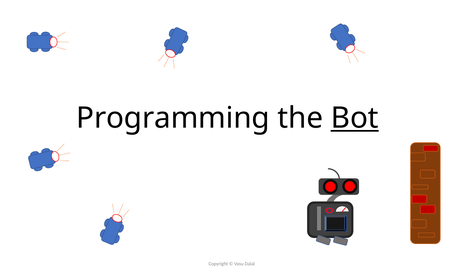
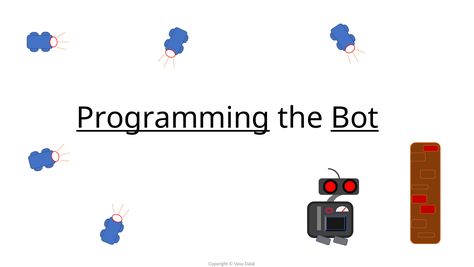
Programming underline: none -> present
